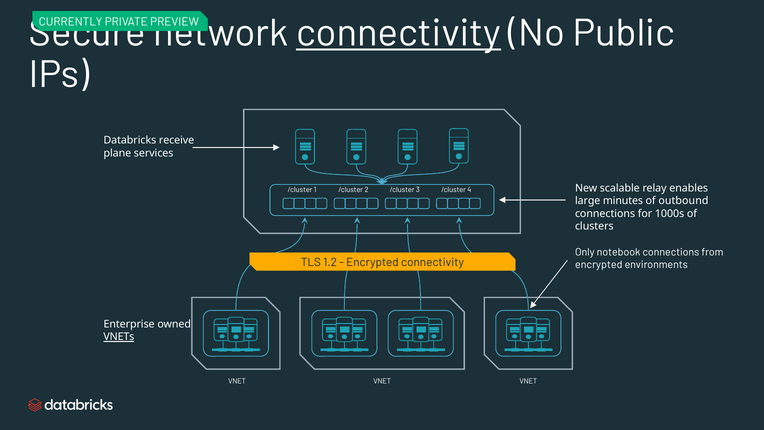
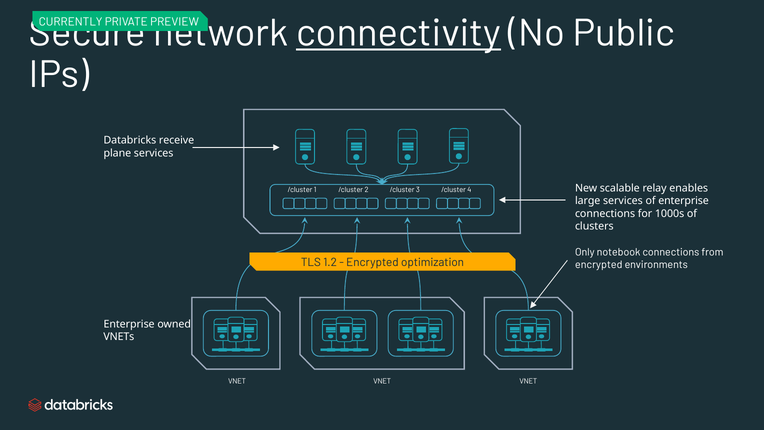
large minutes: minutes -> services
of outbound: outbound -> enterprise
Encrypted connectivity: connectivity -> optimization
VNETs underline: present -> none
